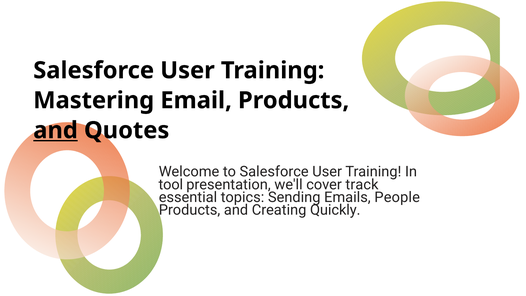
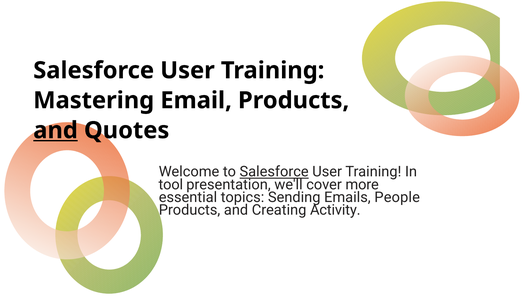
Salesforce at (274, 172) underline: none -> present
track: track -> more
Quickly: Quickly -> Activity
